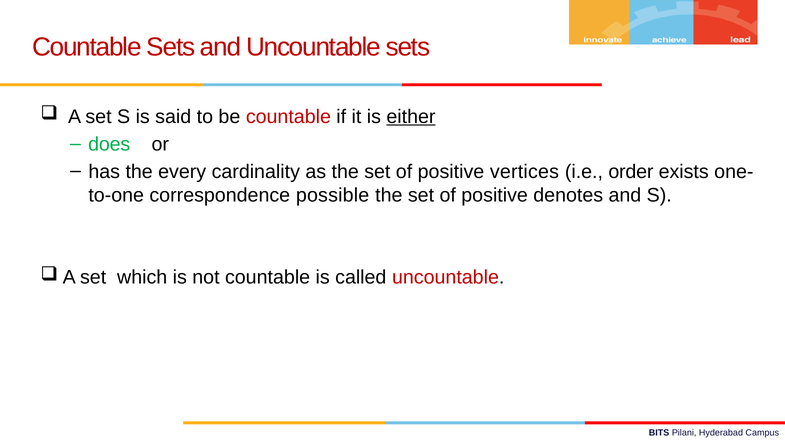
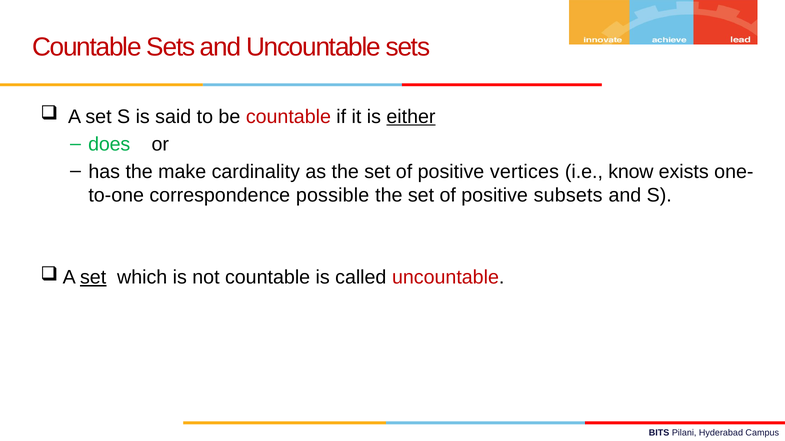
every: every -> make
order: order -> know
denotes: denotes -> subsets
set at (93, 278) underline: none -> present
